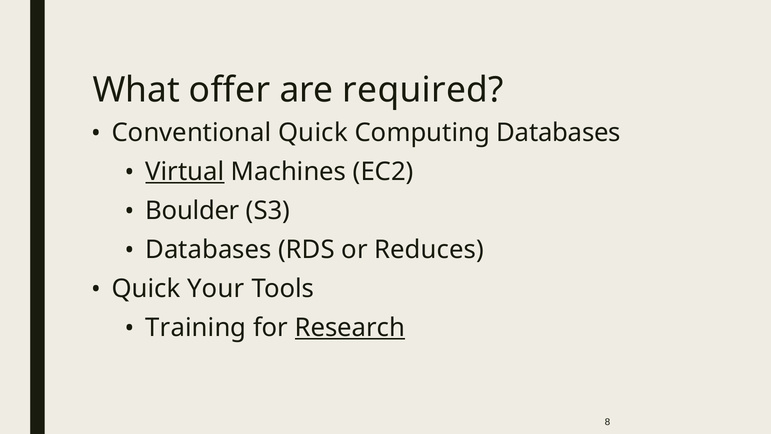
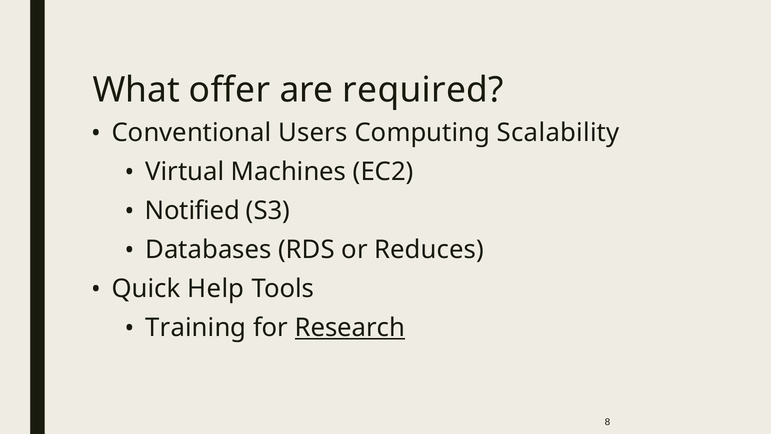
Conventional Quick: Quick -> Users
Computing Databases: Databases -> Scalability
Virtual underline: present -> none
Boulder: Boulder -> Notified
Your: Your -> Help
